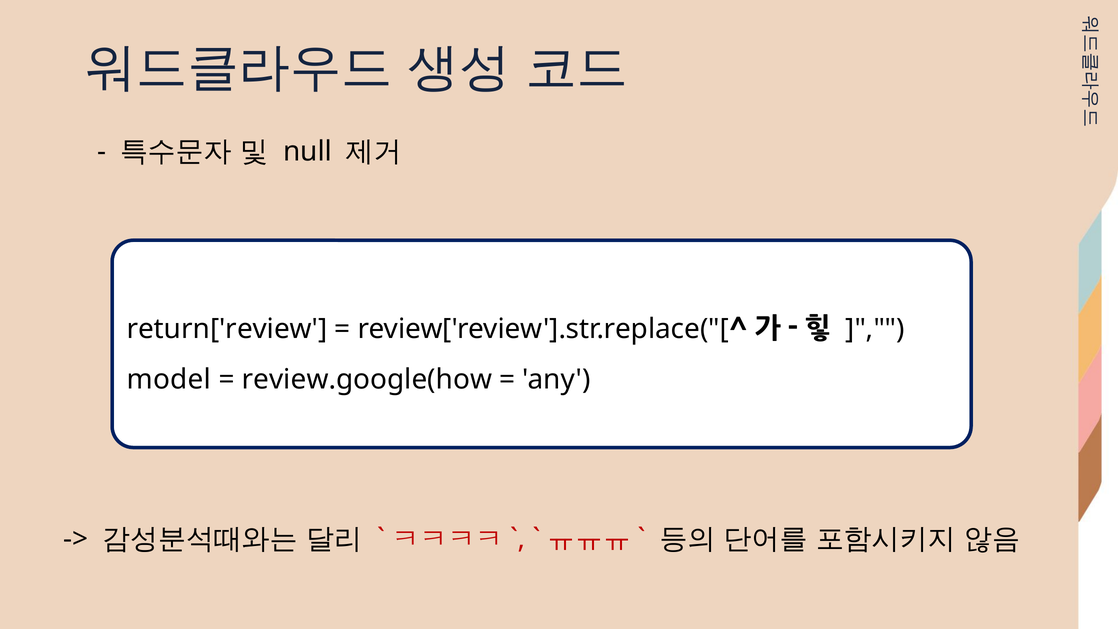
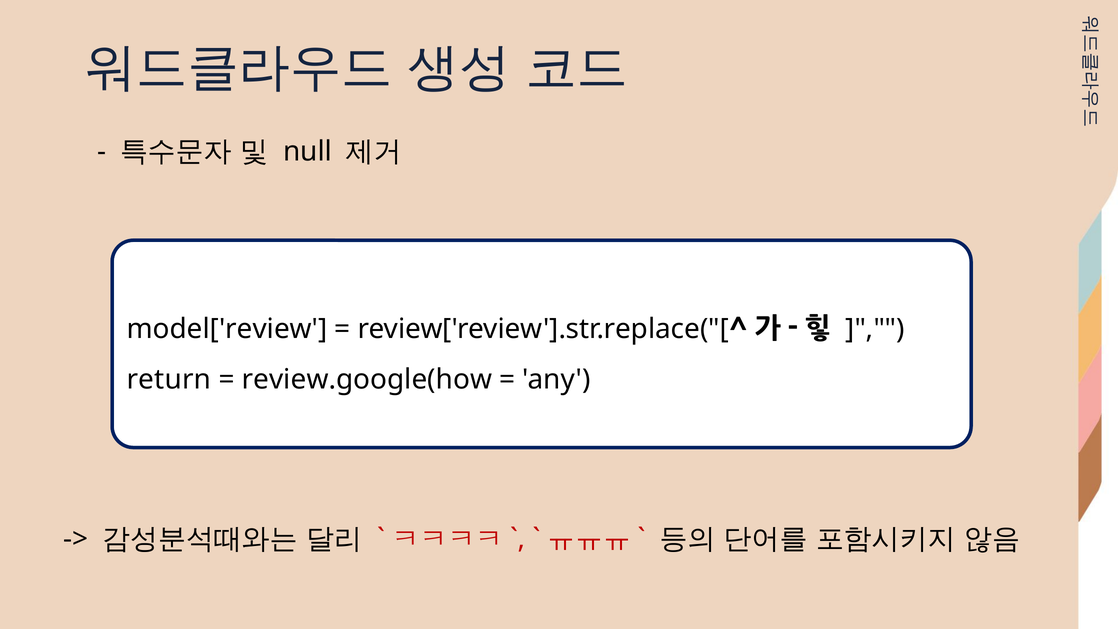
return['review: return['review -> model['review
model: model -> return
